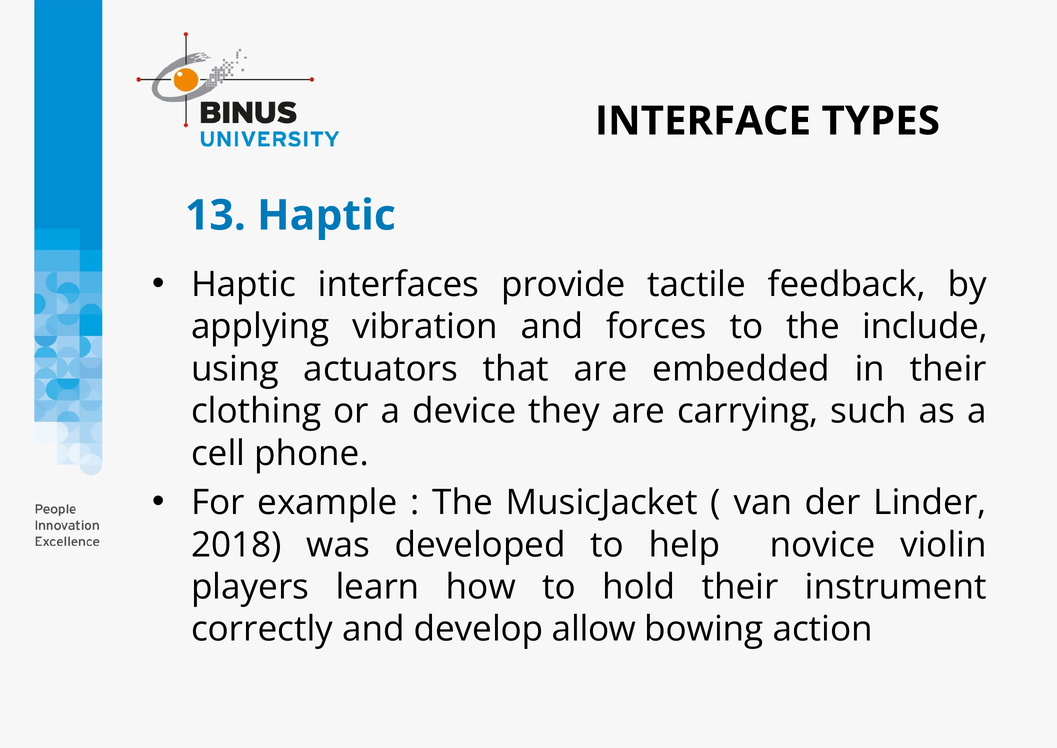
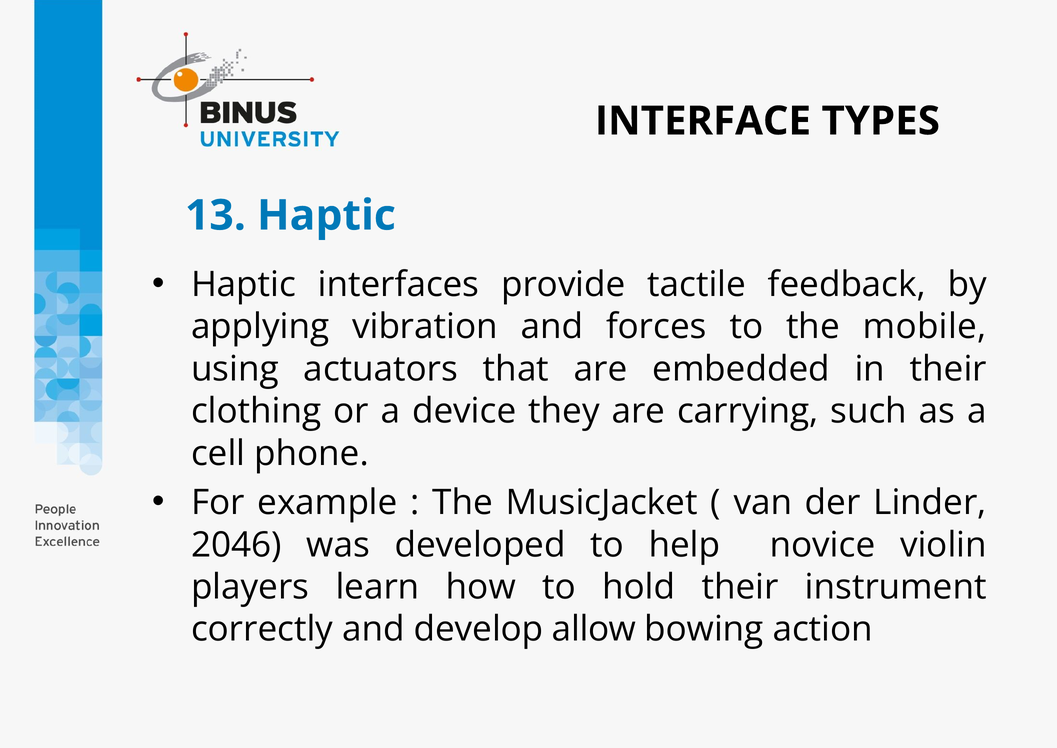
include: include -> mobile
2018: 2018 -> 2046
